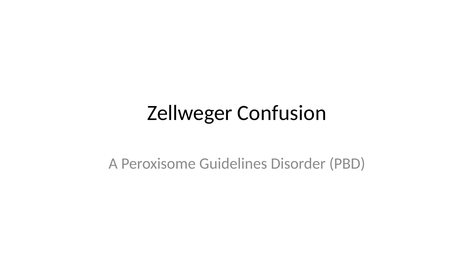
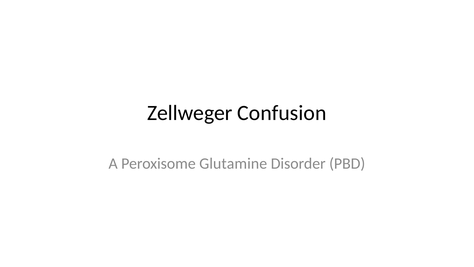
Guidelines: Guidelines -> Glutamine
